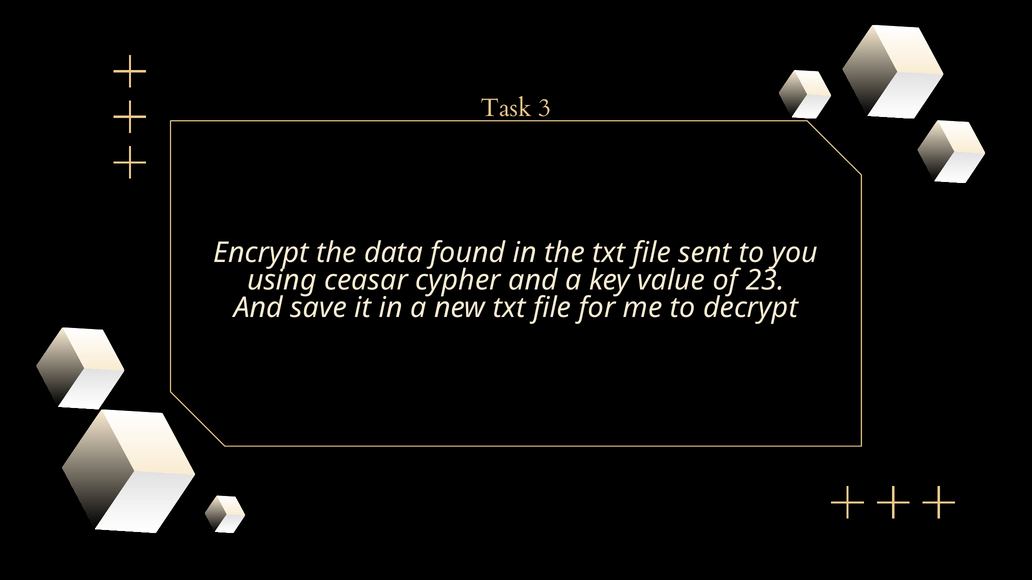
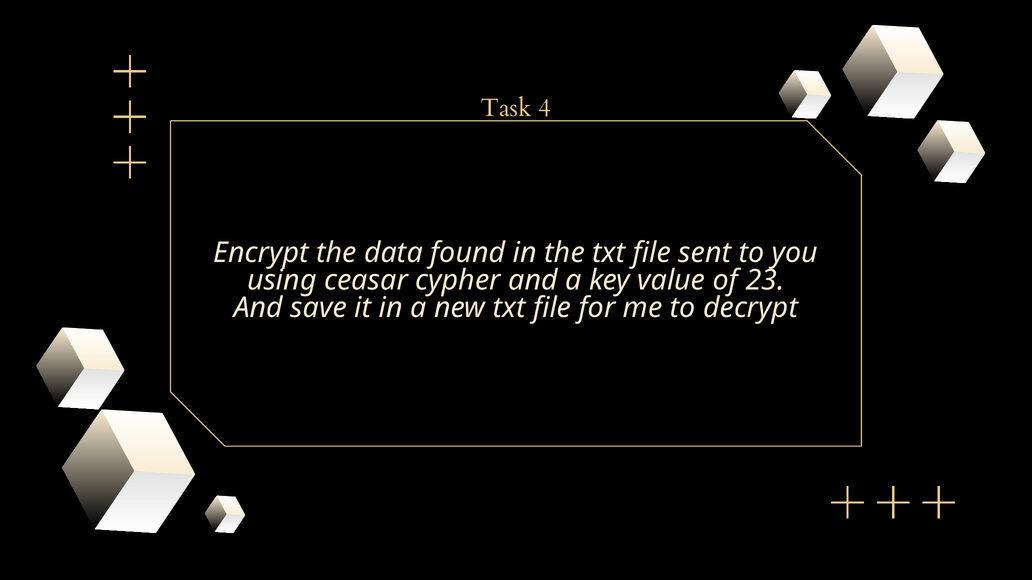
3: 3 -> 4
